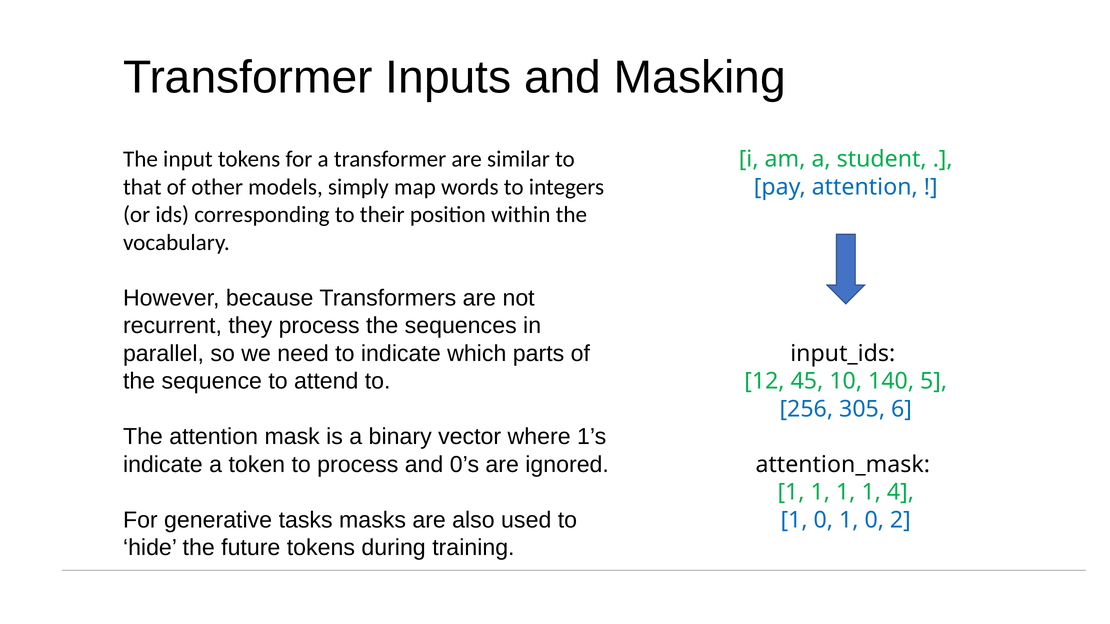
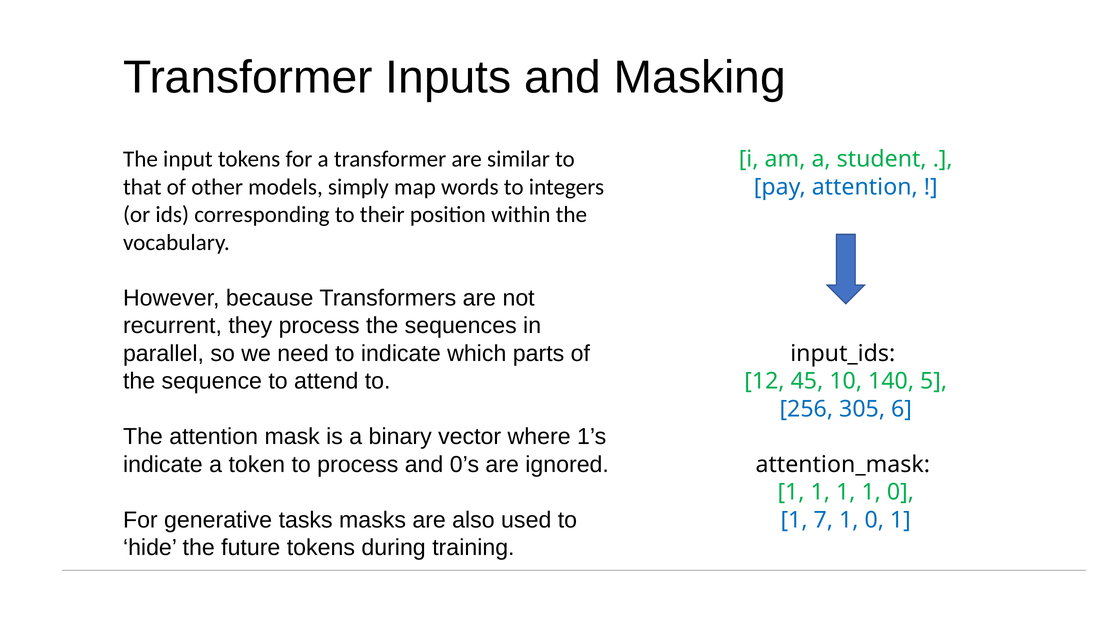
1 1 4: 4 -> 0
0 at (823, 520): 0 -> 7
2 at (900, 520): 2 -> 1
